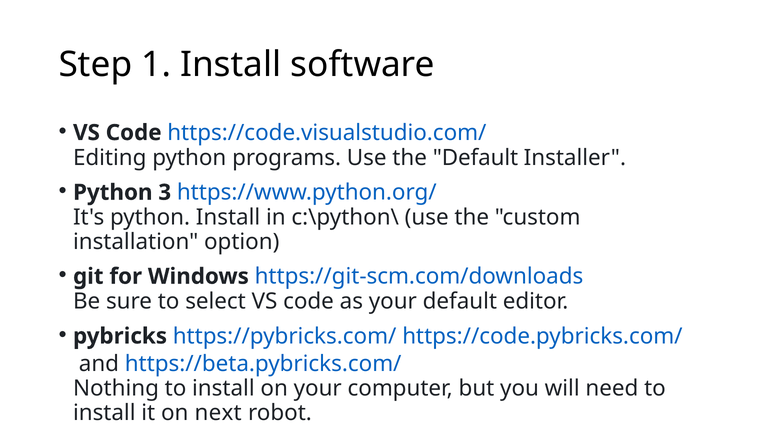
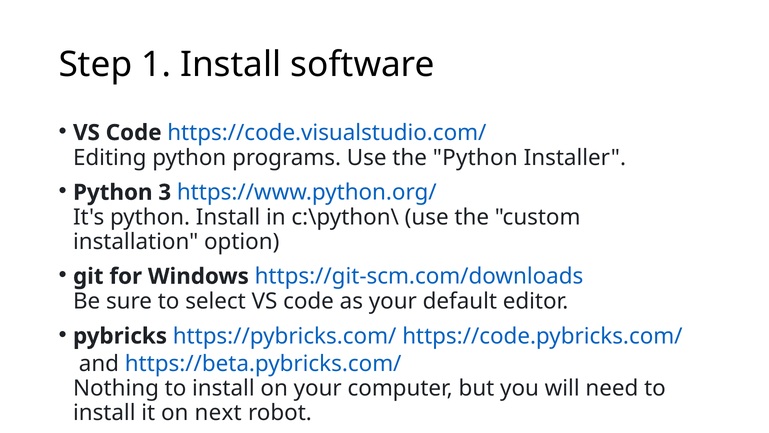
the Default: Default -> Python
